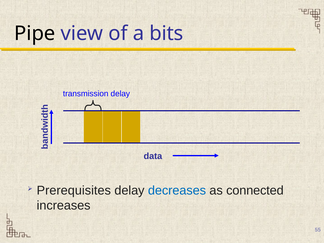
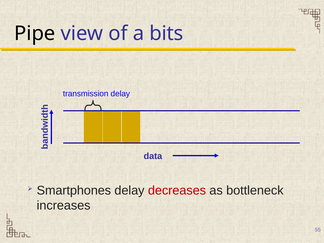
Prerequisites: Prerequisites -> Smartphones
decreases colour: blue -> red
connected: connected -> bottleneck
